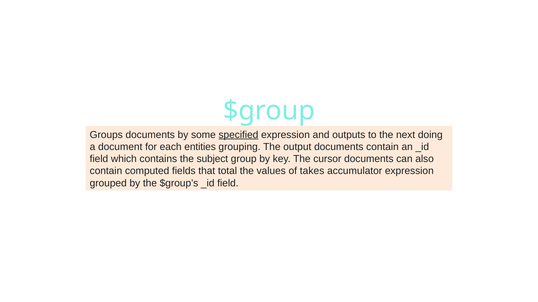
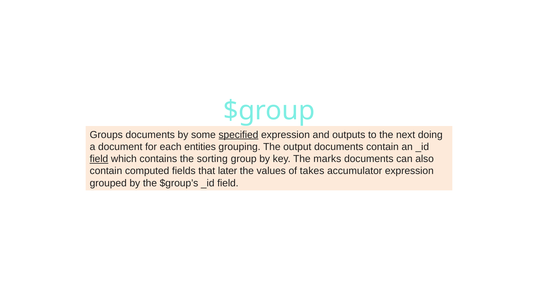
field at (99, 159) underline: none -> present
subject: subject -> sorting
cursor: cursor -> marks
total: total -> later
